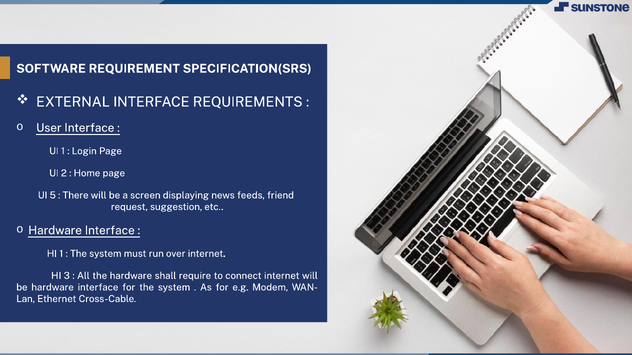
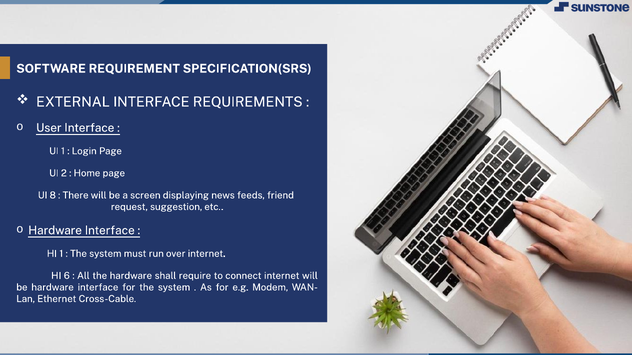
5: 5 -> 8
3: 3 -> 6
